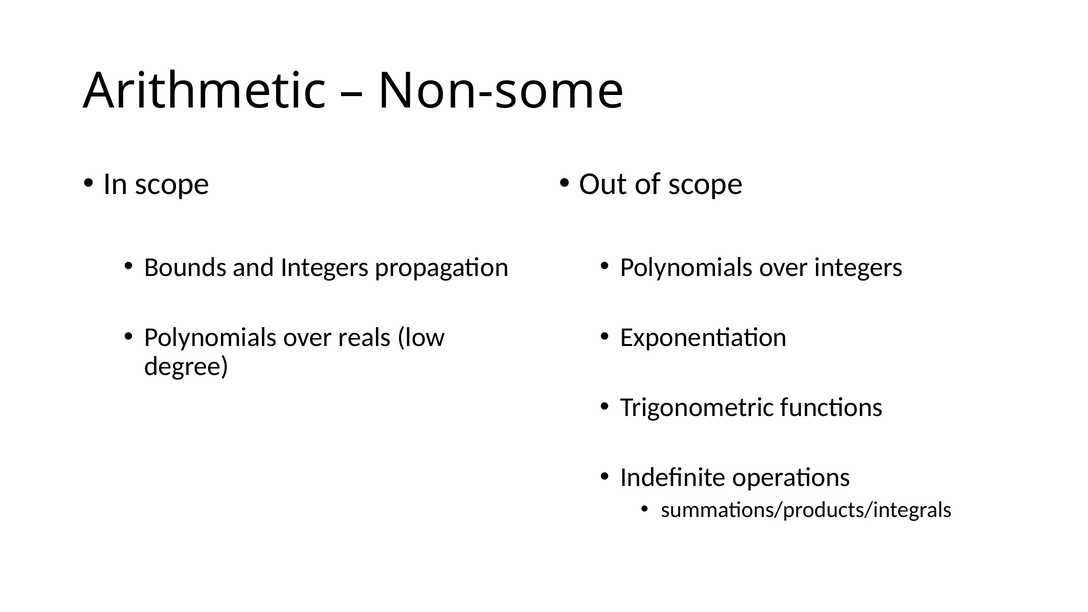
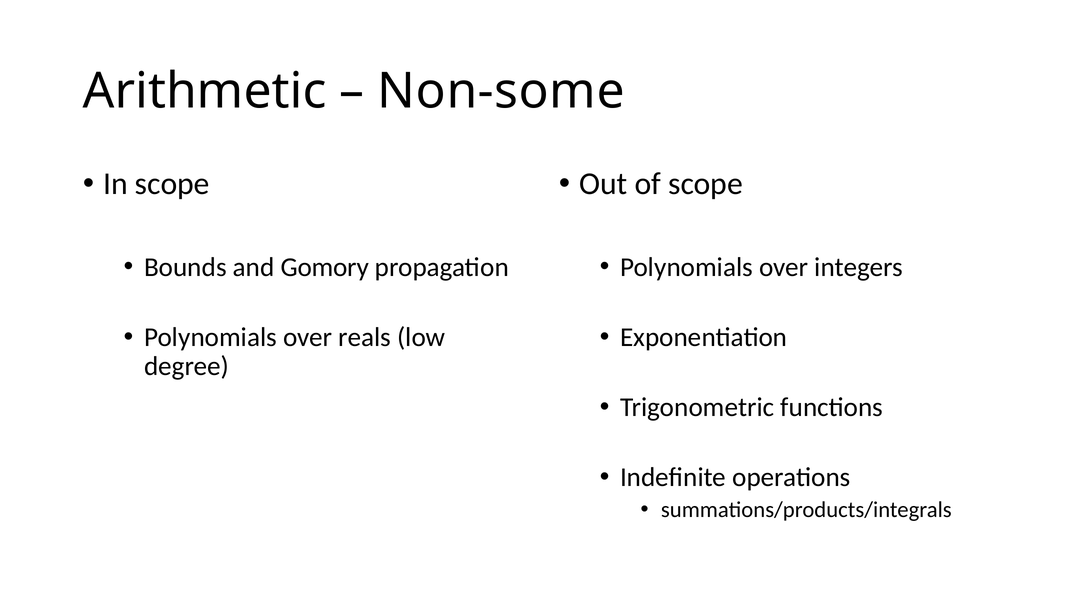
and Integers: Integers -> Gomory
